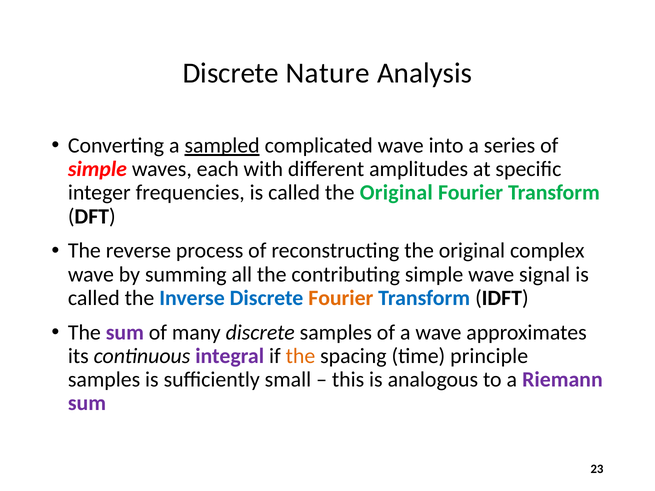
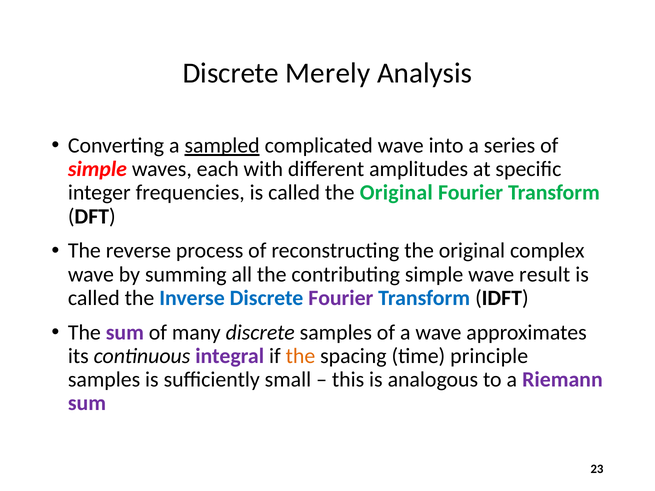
Nature: Nature -> Merely
signal: signal -> result
Fourier at (341, 298) colour: orange -> purple
